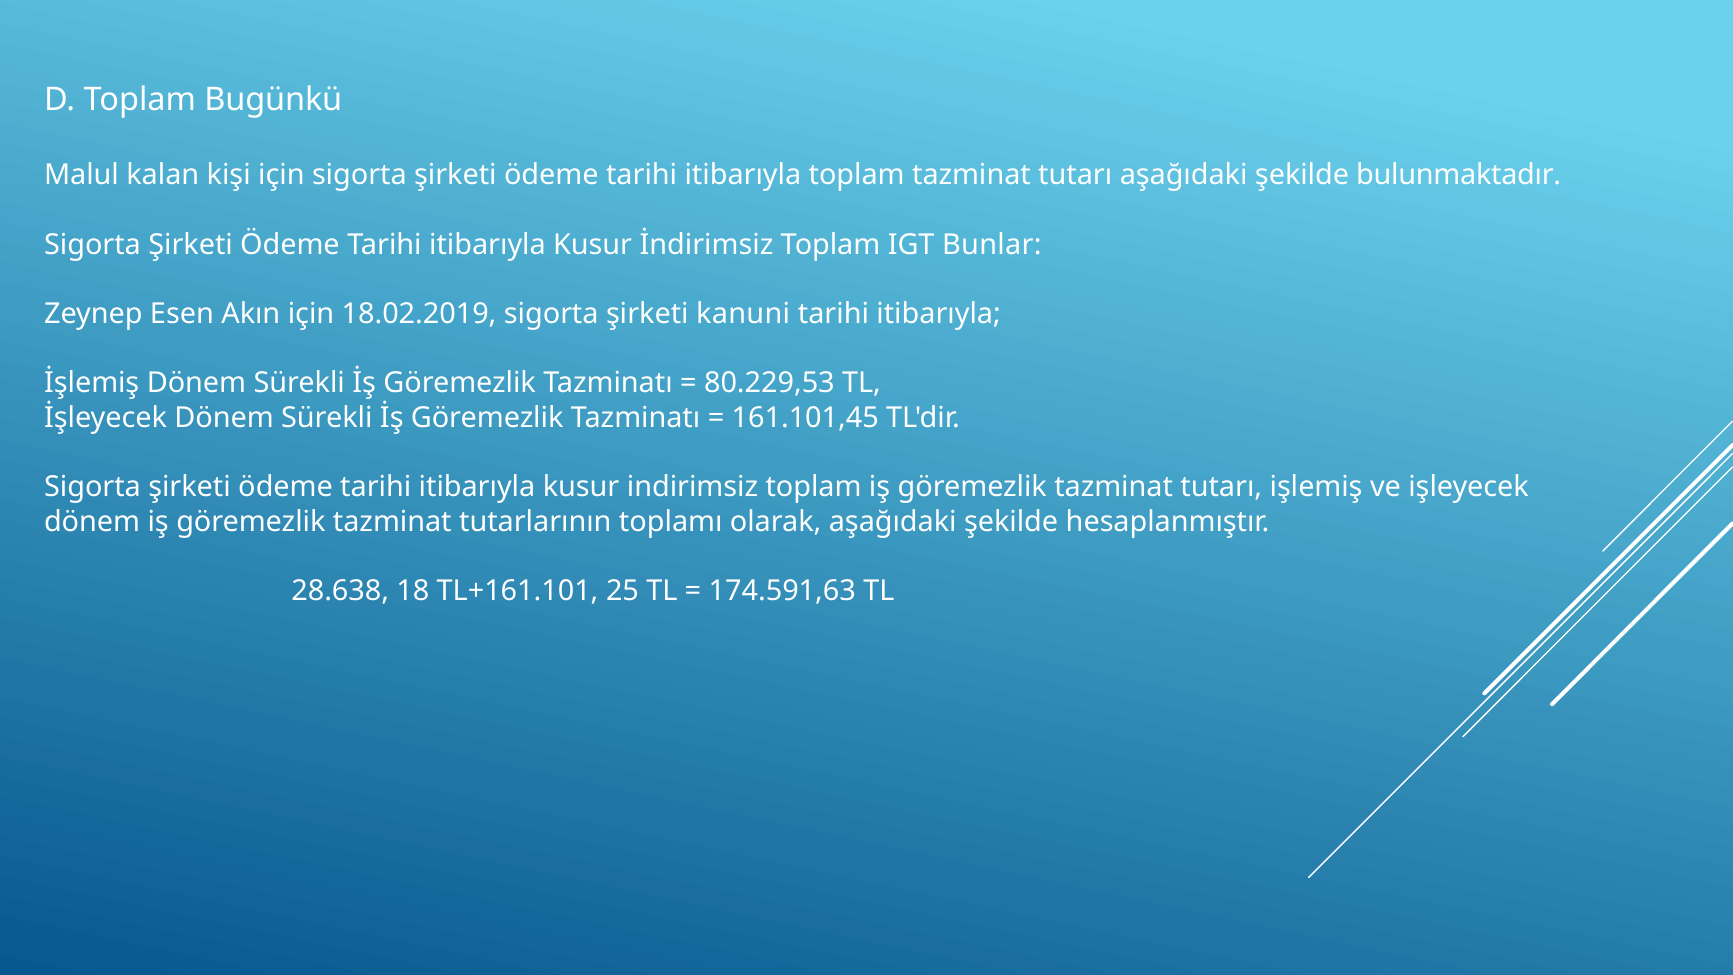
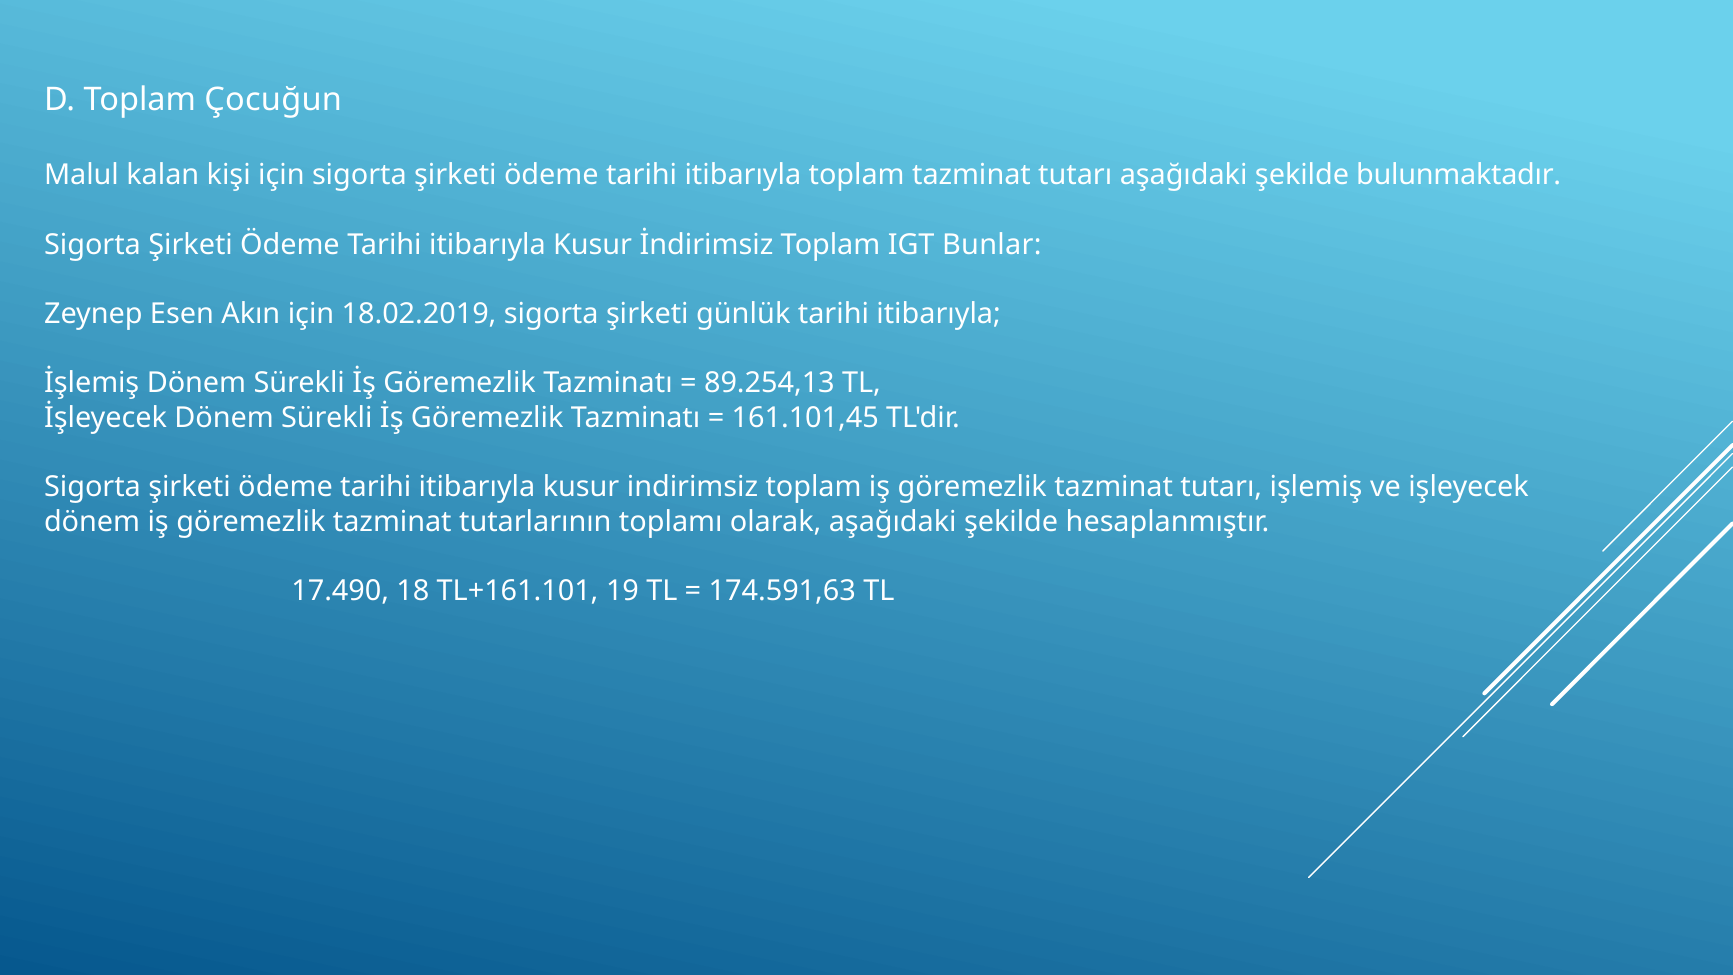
Bugünkü: Bugünkü -> Çocuğun
kanuni: kanuni -> günlük
80.229,53: 80.229,53 -> 89.254,13
28.638: 28.638 -> 17.490
25: 25 -> 19
